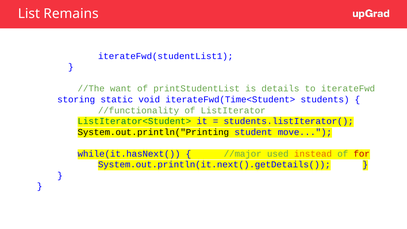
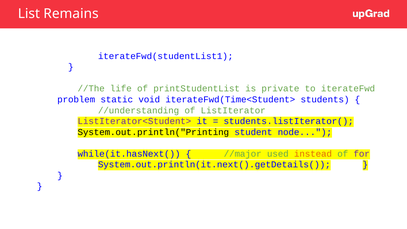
want: want -> life
details: details -> private
storing: storing -> problem
//functionality: //functionality -> //understanding
ListIterator<Student> colour: green -> purple
move: move -> node
for colour: red -> purple
